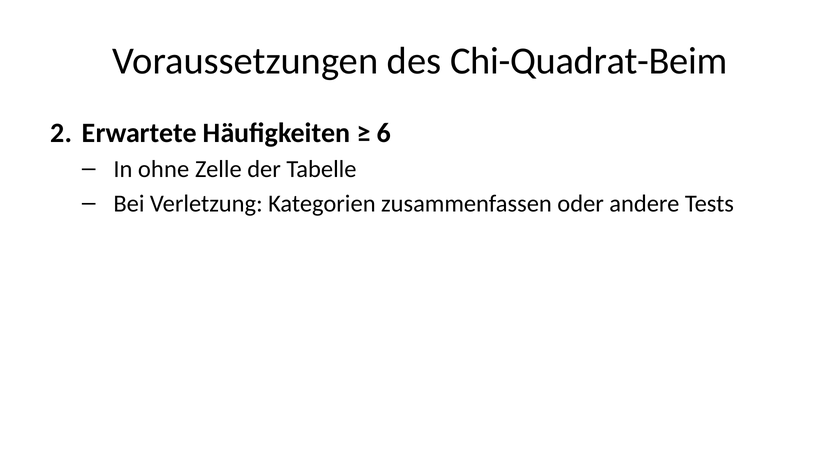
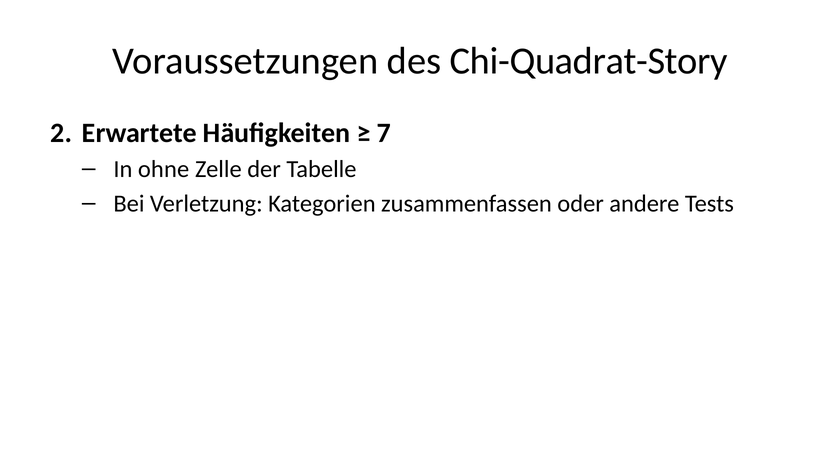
Chi-Quadrat-Beim: Chi-Quadrat-Beim -> Chi-Quadrat-Story
6: 6 -> 7
